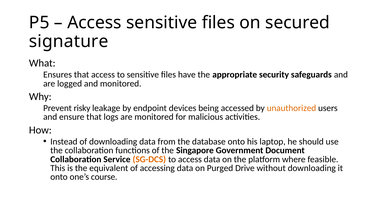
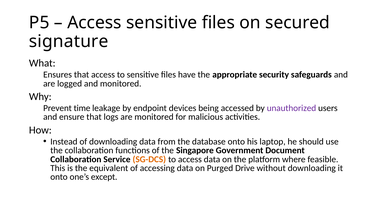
risky: risky -> time
unauthorized colour: orange -> purple
course: course -> except
